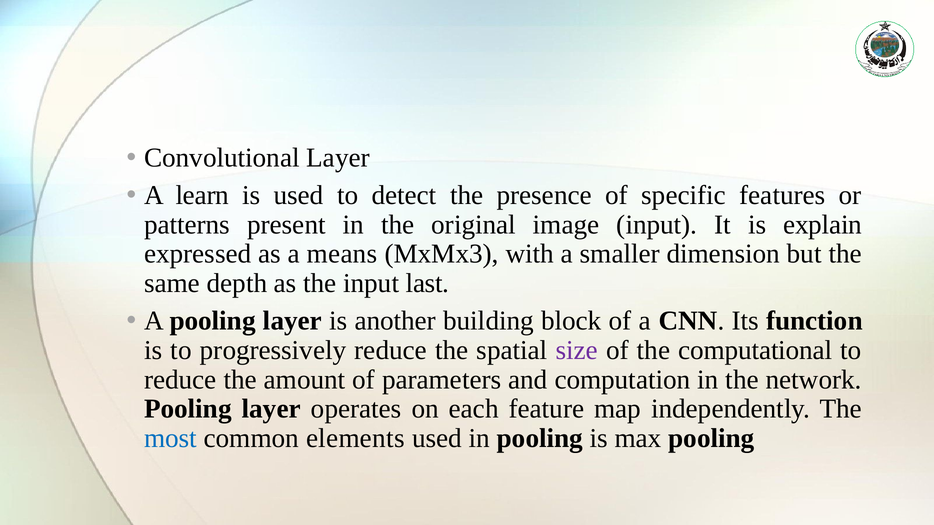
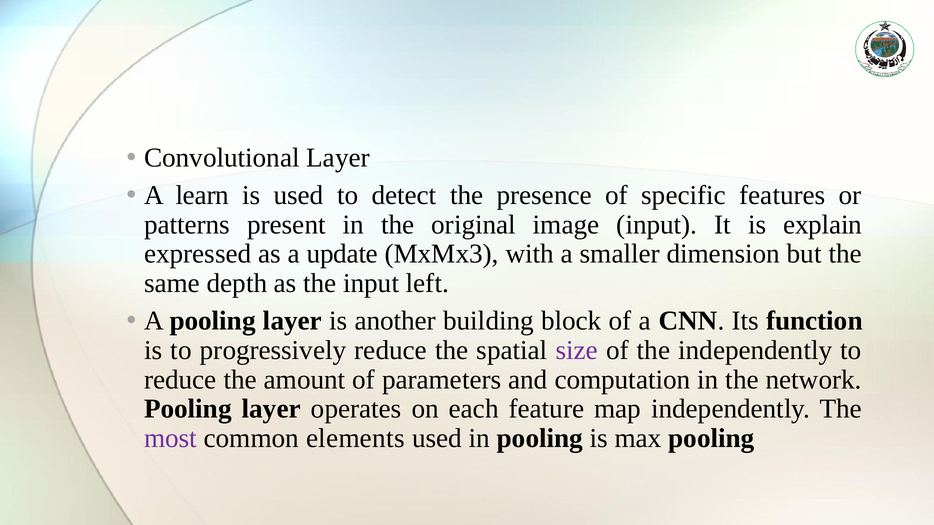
means: means -> update
last: last -> left
the computational: computational -> independently
most colour: blue -> purple
